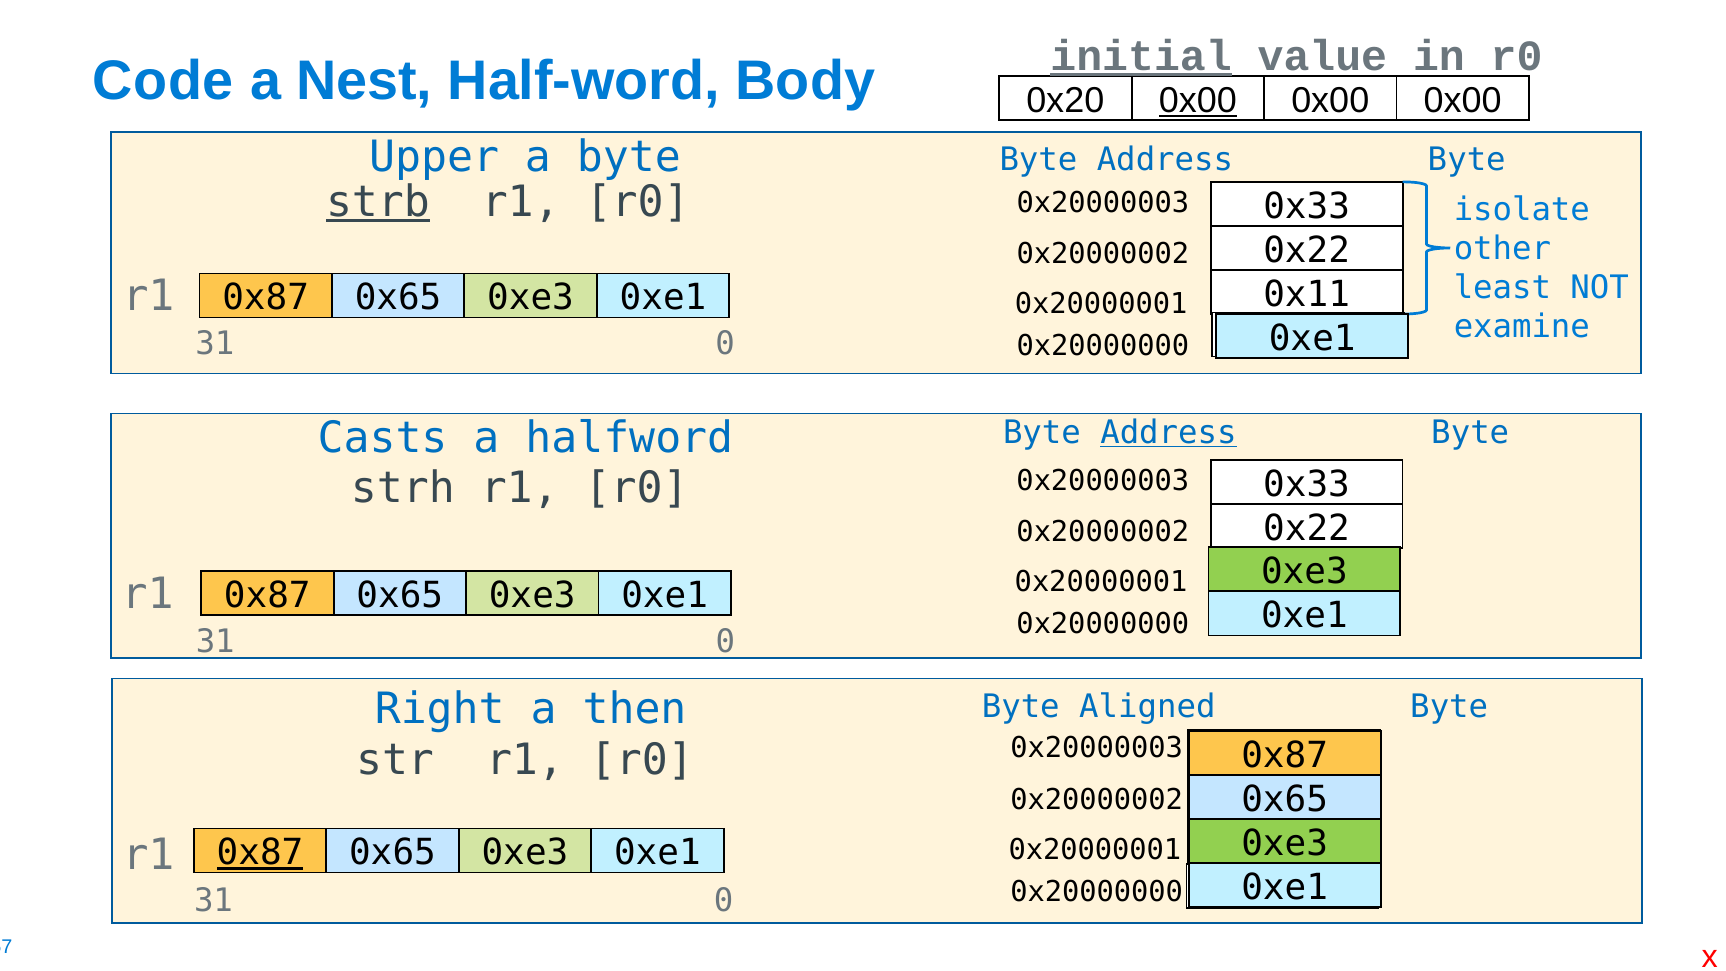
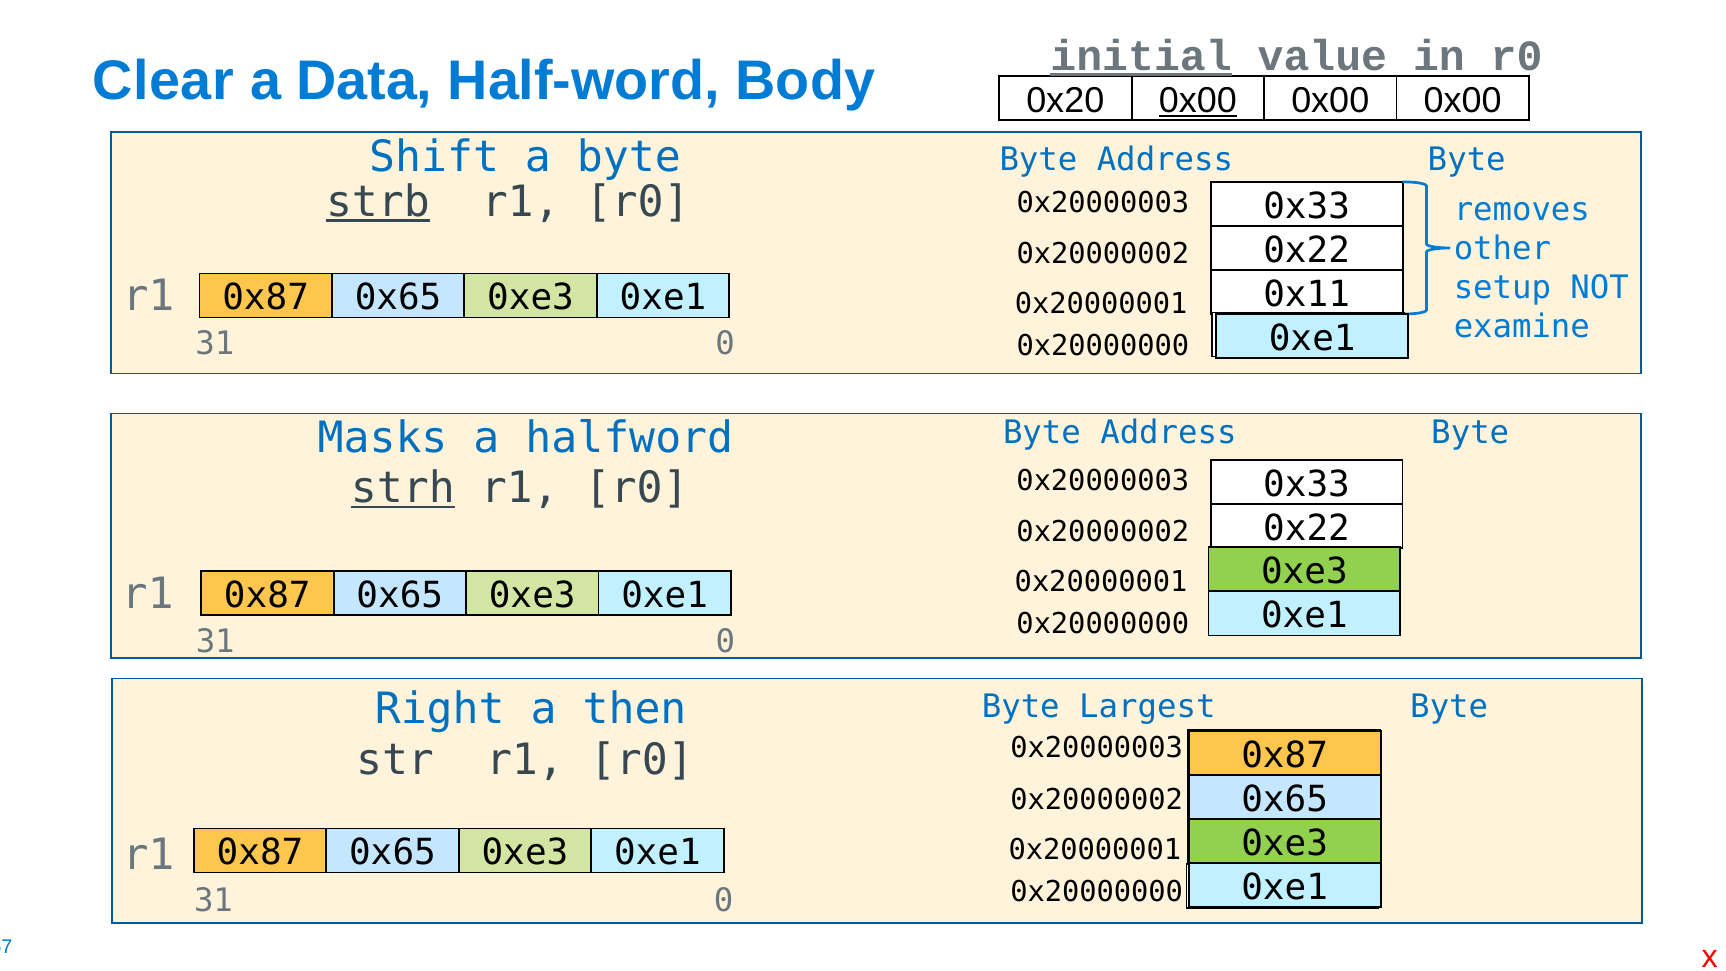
Code: Code -> Clear
Nest: Nest -> Data
Upper: Upper -> Shift
isolate: isolate -> removes
least: least -> setup
Address at (1168, 433) underline: present -> none
Casts: Casts -> Masks
strh underline: none -> present
Aligned: Aligned -> Largest
0x87 at (260, 853) underline: present -> none
